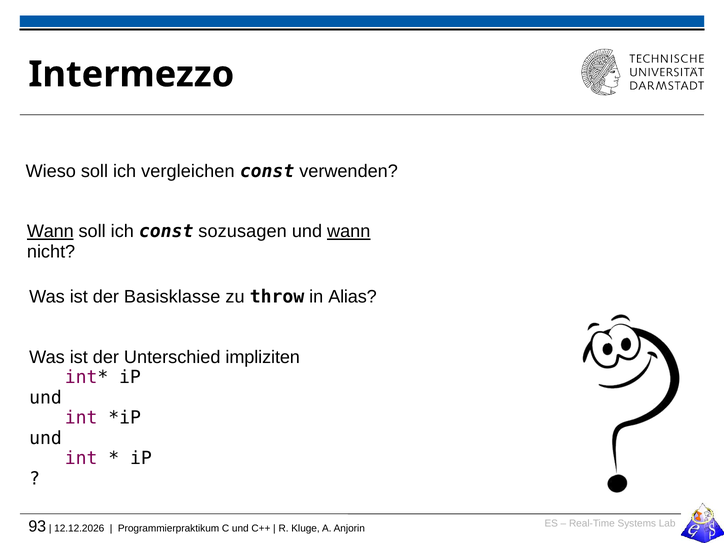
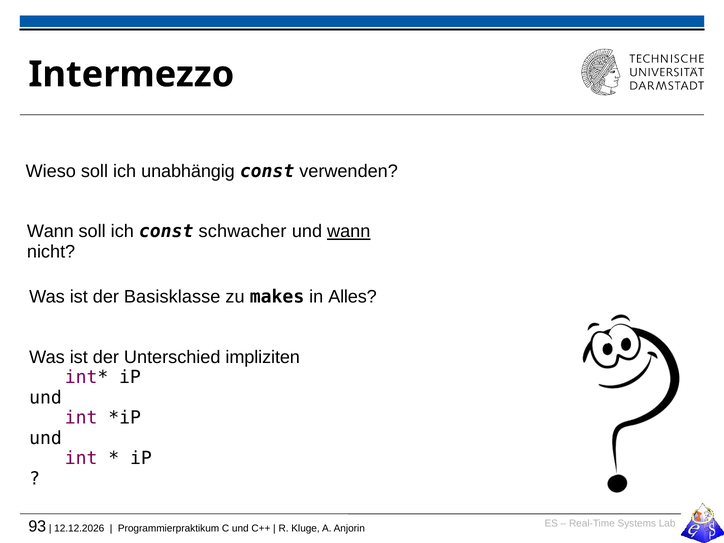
vergleichen: vergleichen -> unabhängig
Wann at (50, 231) underline: present -> none
sozusagen: sozusagen -> schwacher
throw: throw -> makes
Alias: Alias -> Alles
